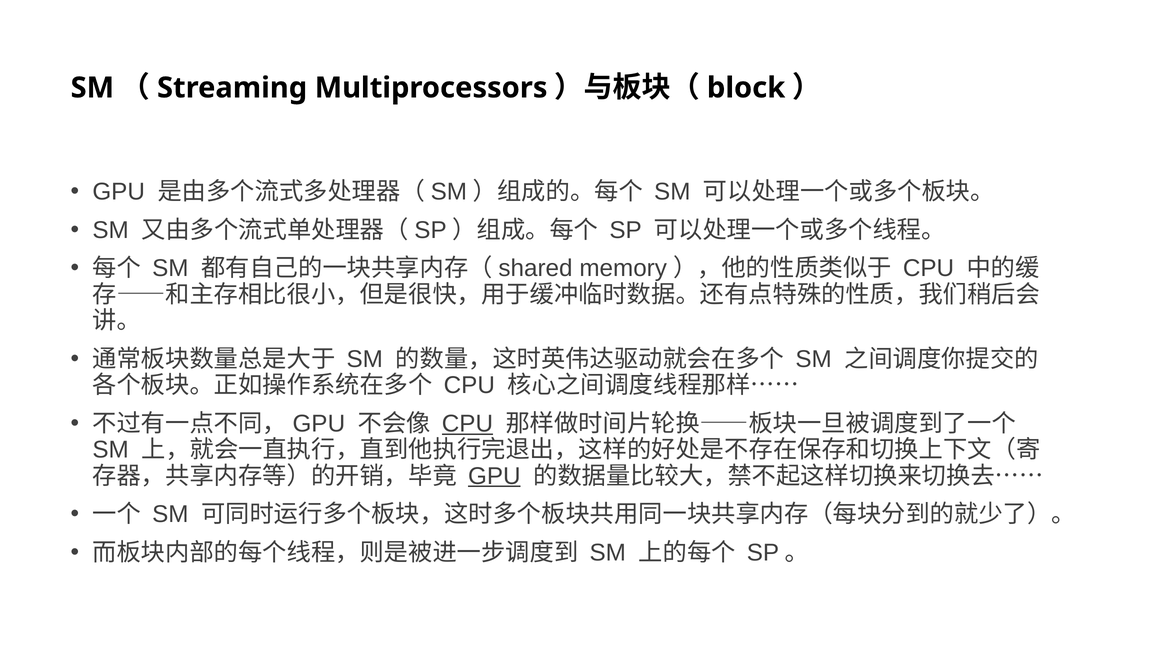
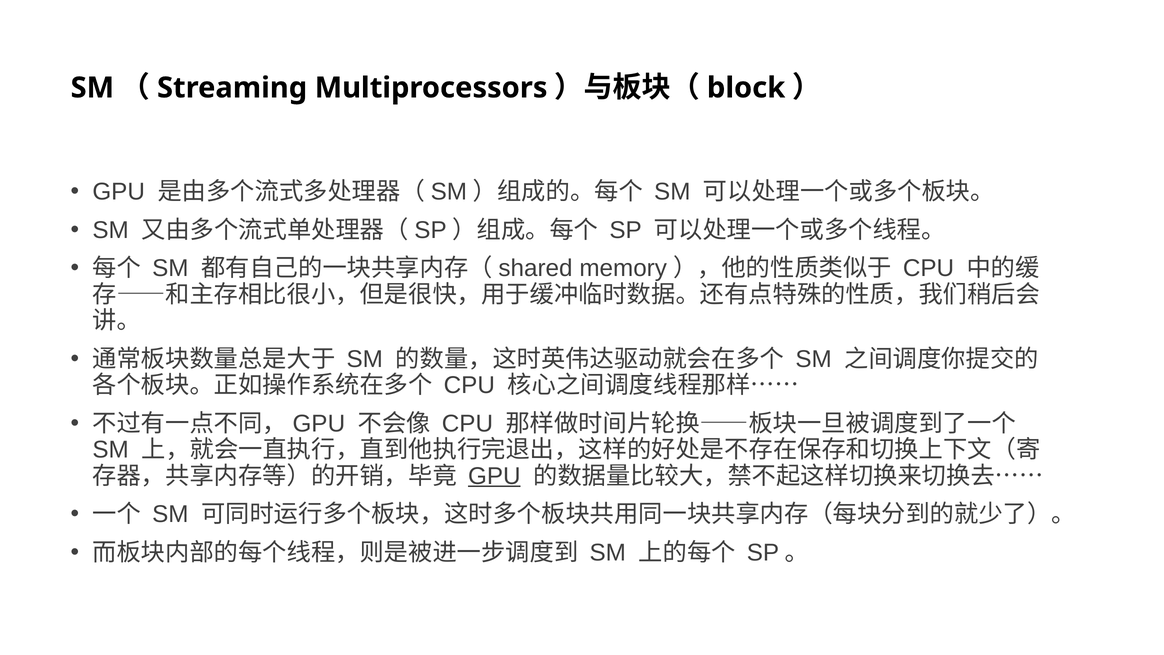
CPU at (467, 423) underline: present -> none
